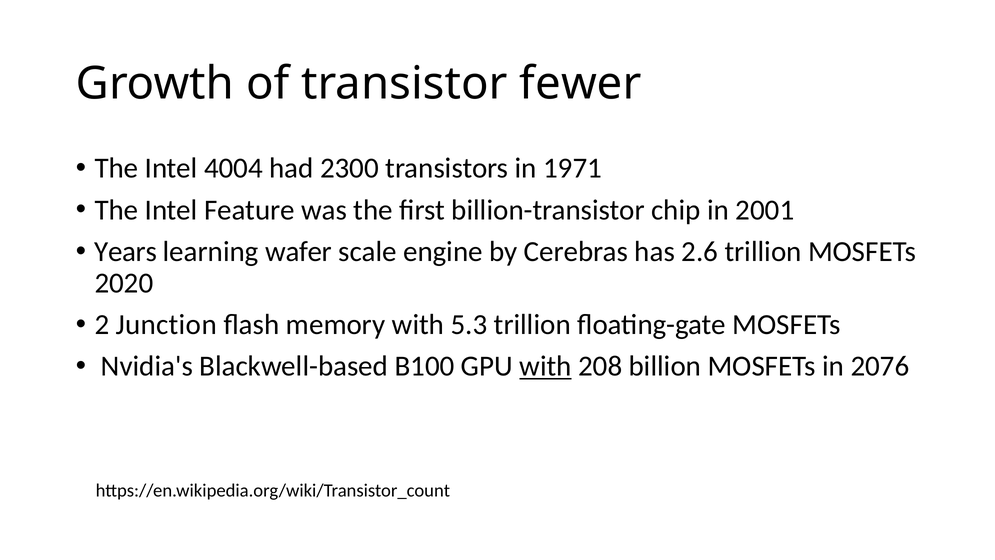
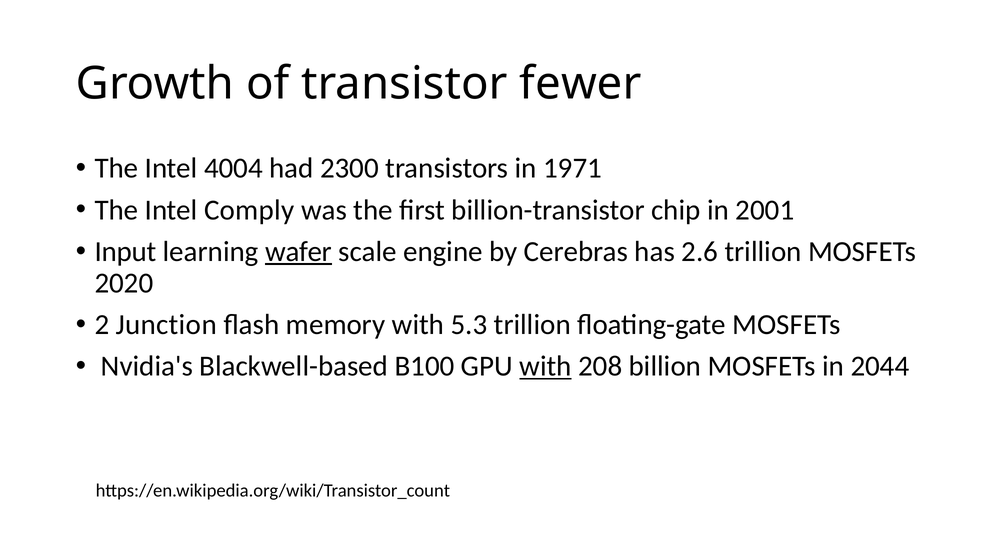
Feature: Feature -> Comply
Years: Years -> Input
wafer underline: none -> present
2076: 2076 -> 2044
